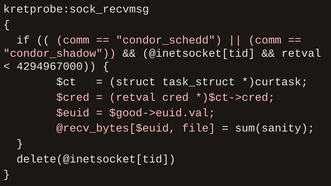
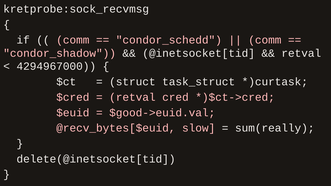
file: file -> slow
sum(sanity: sum(sanity -> sum(really
